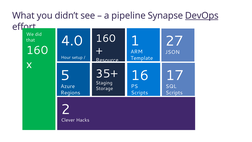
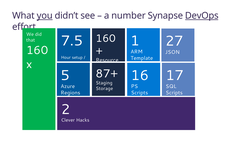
you underline: none -> present
pipeline: pipeline -> number
4.0: 4.0 -> 7.5
35+: 35+ -> 87+
